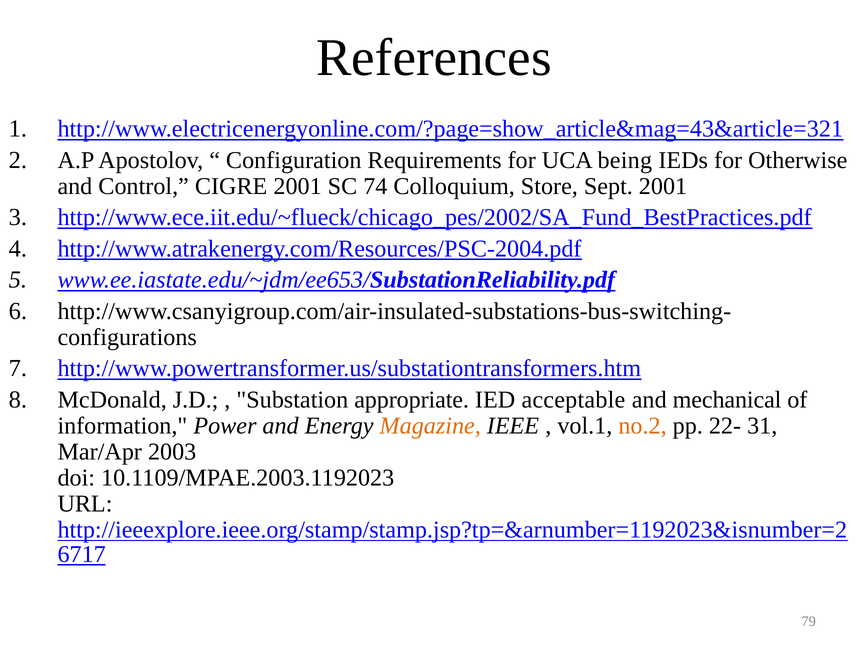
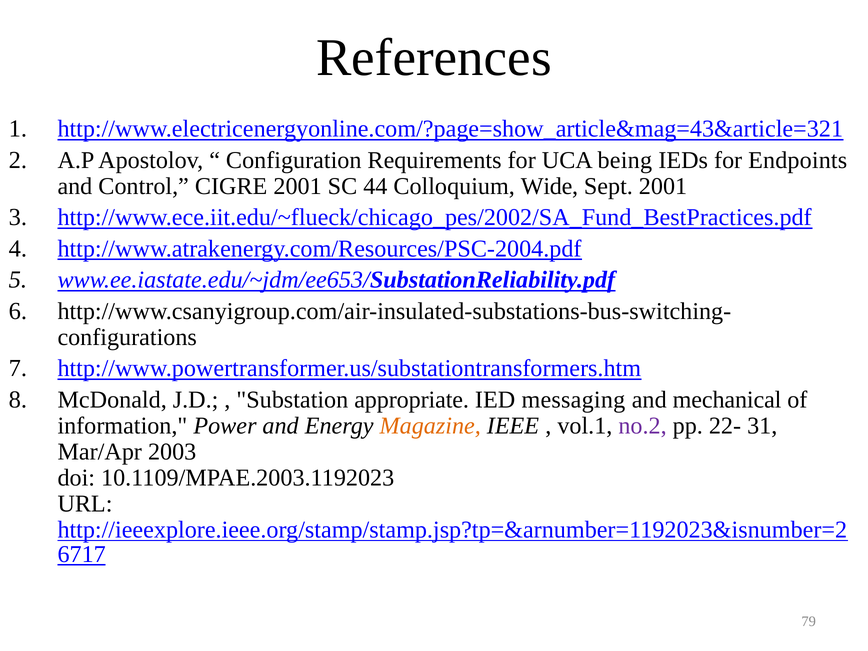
Otherwise: Otherwise -> Endpoints
74: 74 -> 44
Store: Store -> Wide
acceptable: acceptable -> messaging
no.2 colour: orange -> purple
